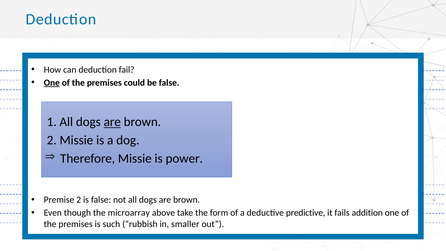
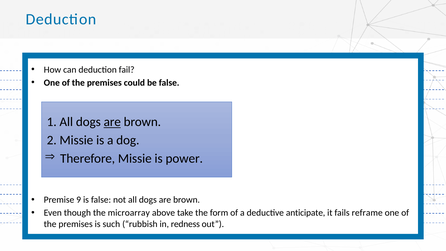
One at (52, 83) underline: present -> none
Premise 2: 2 -> 9
predictive: predictive -> anticipate
addition: addition -> reframe
smaller: smaller -> redness
